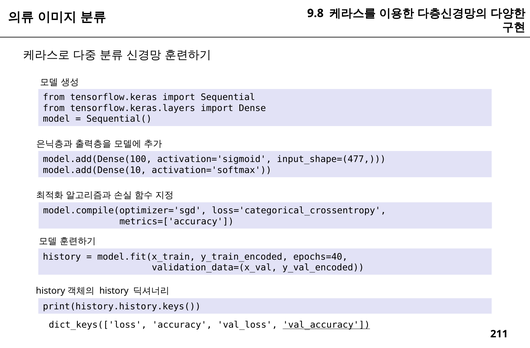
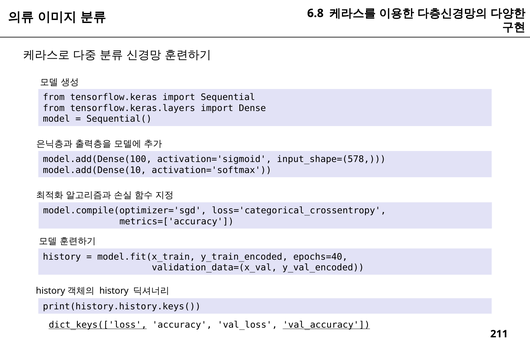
9.8: 9.8 -> 6.8
input_shape=(477: input_shape=(477 -> input_shape=(578
dict_keys(['loss underline: none -> present
